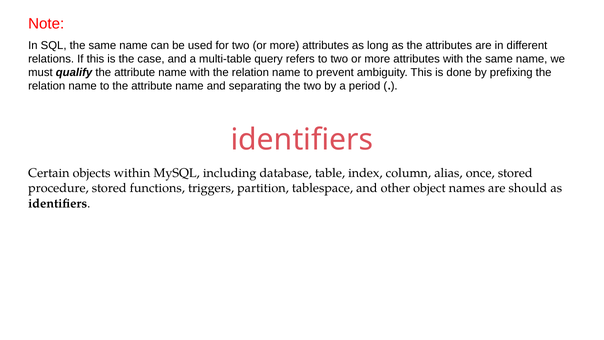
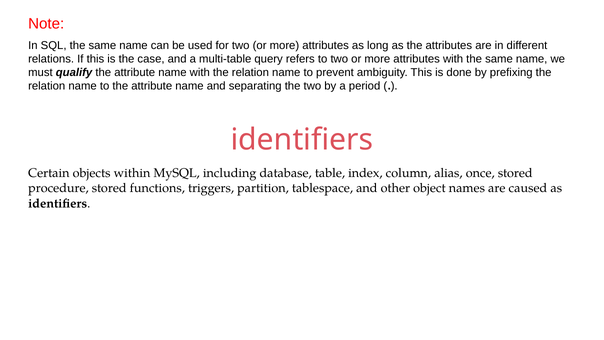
should: should -> caused
